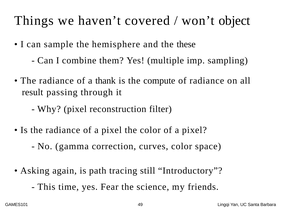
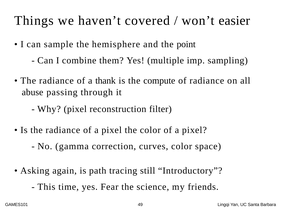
object: object -> easier
these: these -> point
result: result -> abuse
